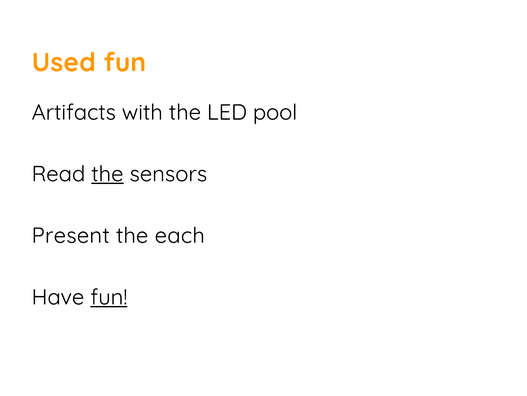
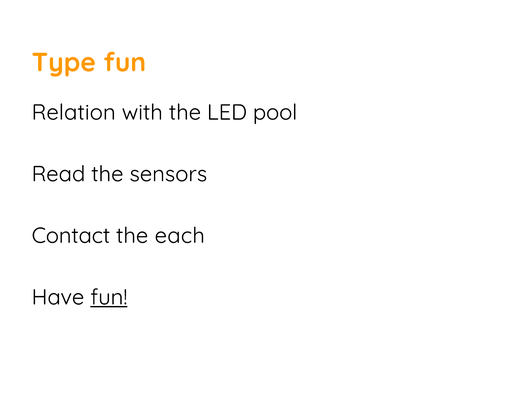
Used: Used -> Type
Artifacts: Artifacts -> Relation
the at (107, 174) underline: present -> none
Present: Present -> Contact
